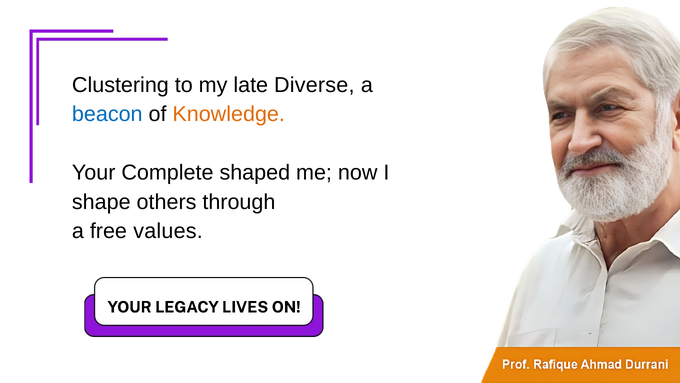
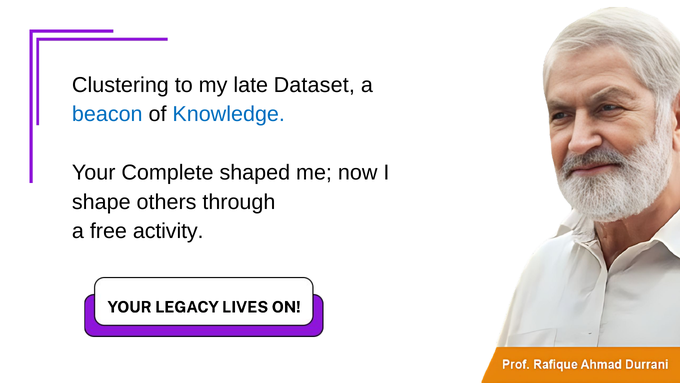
Diverse: Diverse -> Dataset
Knowledge colour: orange -> blue
values: values -> activity
